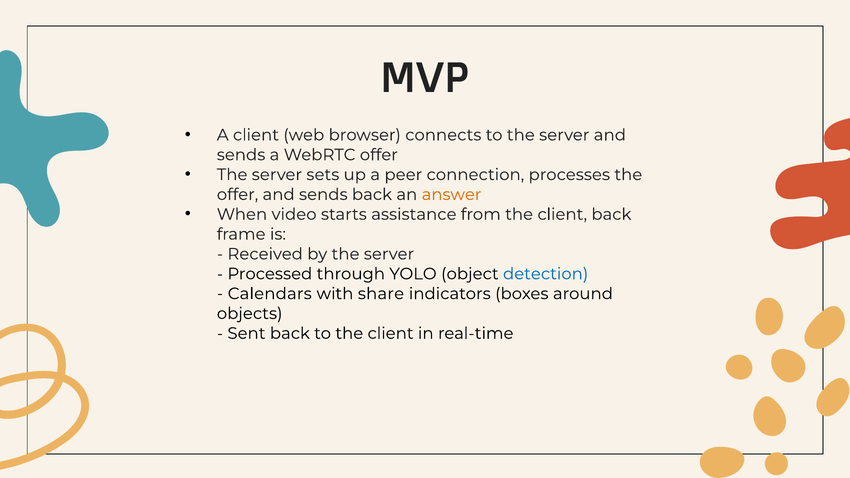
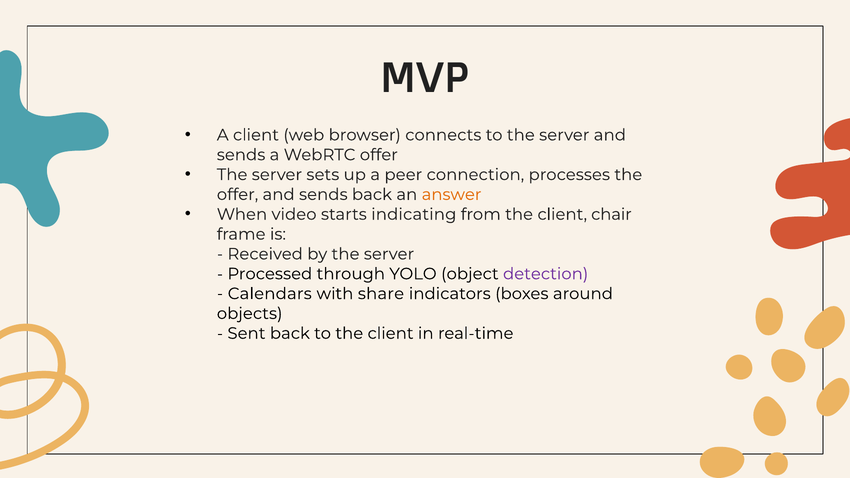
assistance: assistance -> indicating
client back: back -> chair
detection colour: blue -> purple
